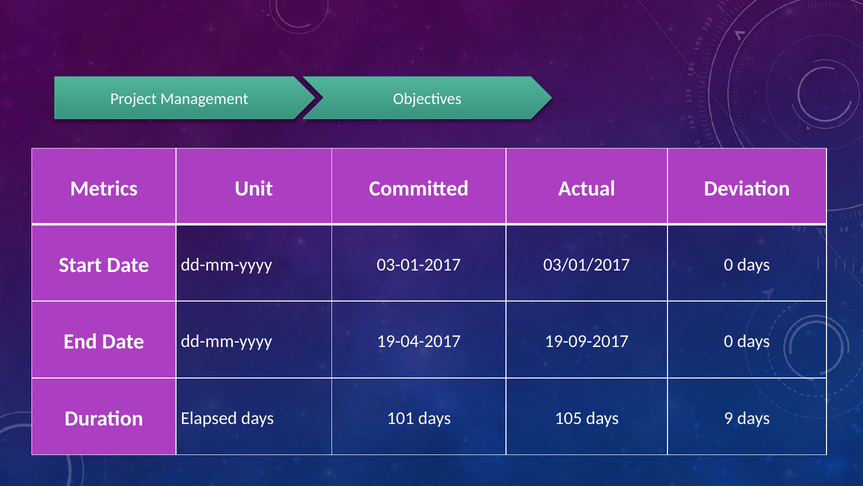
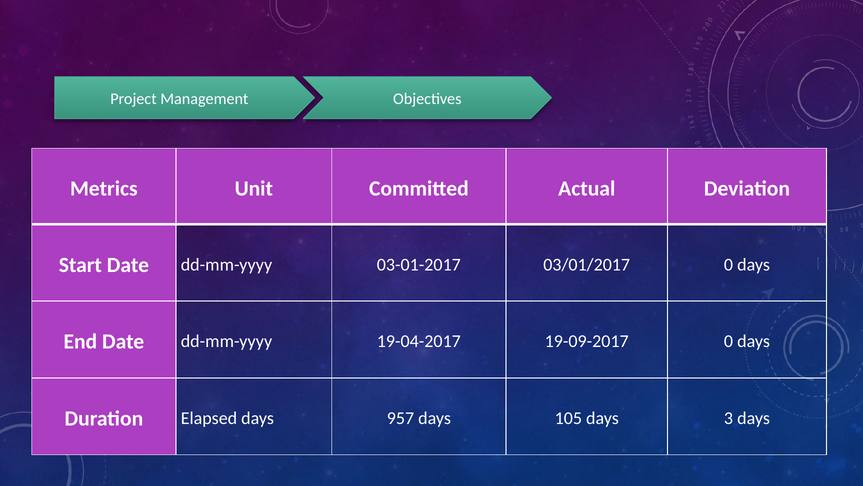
101: 101 -> 957
9: 9 -> 3
